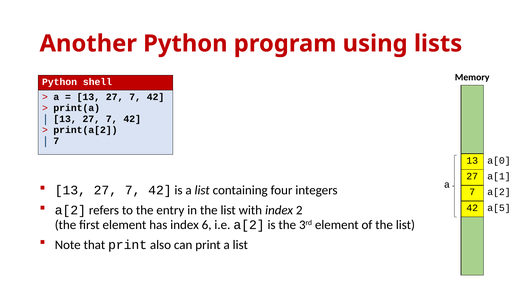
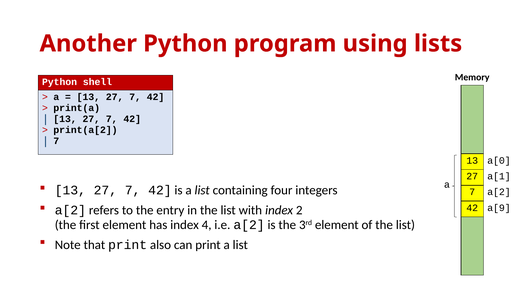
a[5: a[5 -> a[9
6: 6 -> 4
